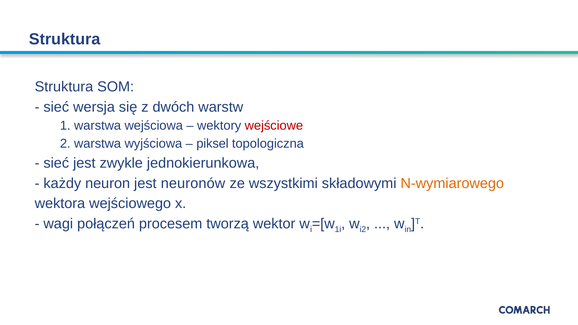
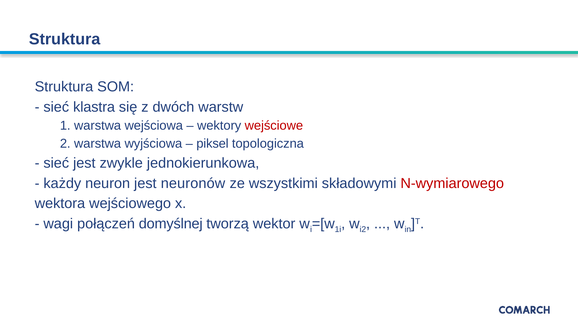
wersja: wersja -> klastra
N-wymiarowego colour: orange -> red
procesem: procesem -> domyślnej
